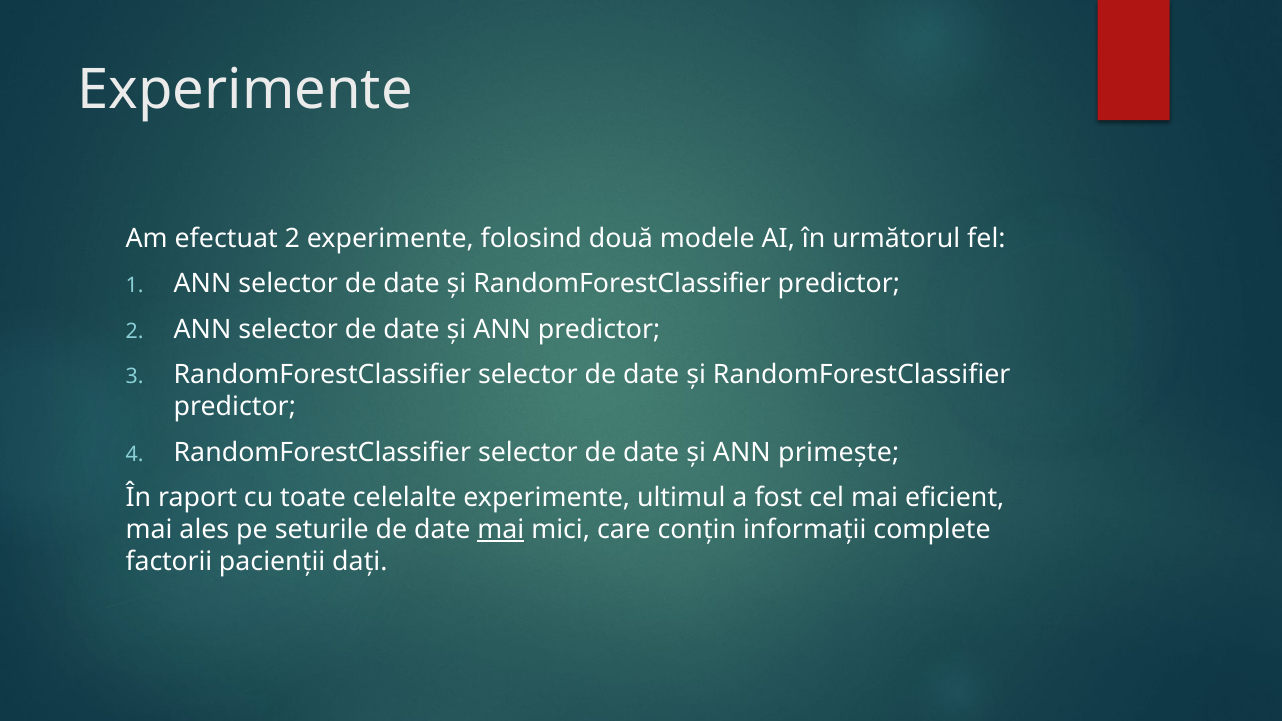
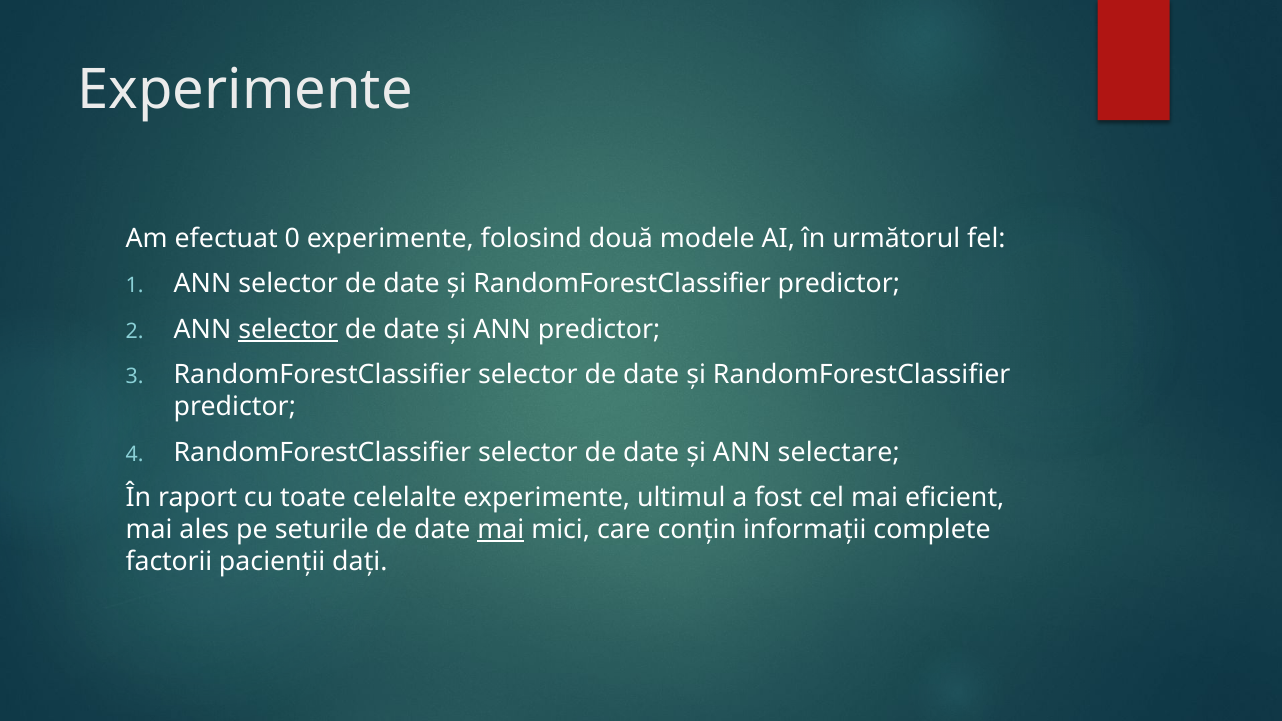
efectuat 2: 2 -> 0
selector at (288, 329) underline: none -> present
primește: primește -> selectare
